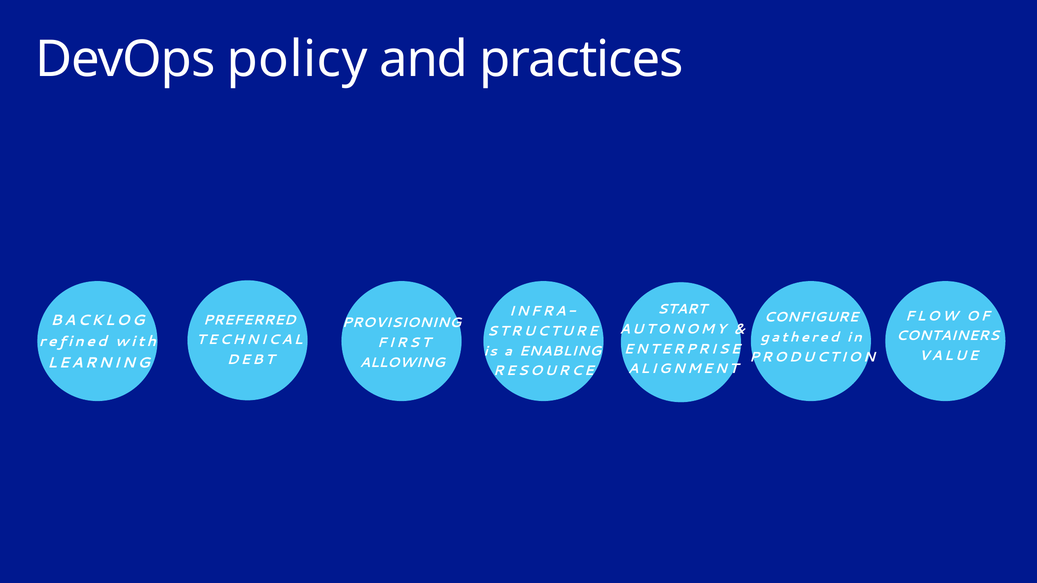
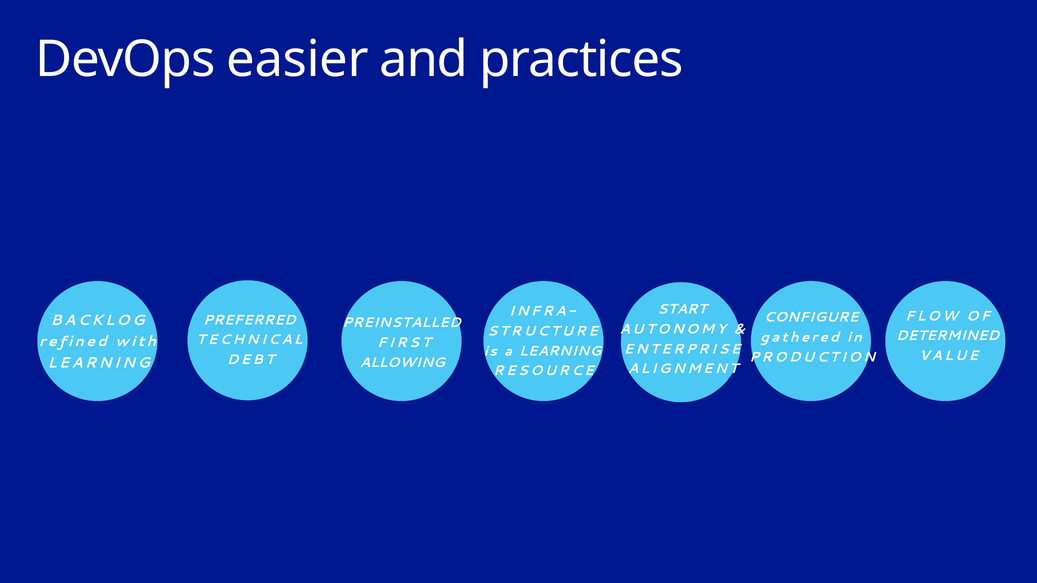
policy: policy -> easier
PROVISIONING: PROVISIONING -> PREINSTALLED
CONTAINERS: CONTAINERS -> DETERMINED
a ENABLING: ENABLING -> LEARNING
